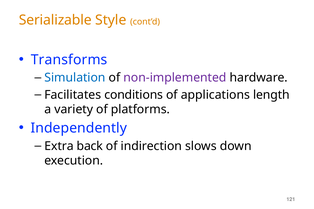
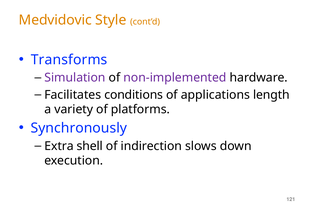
Serializable: Serializable -> Medvidovic
Simulation colour: blue -> purple
Independently: Independently -> Synchronously
back: back -> shell
